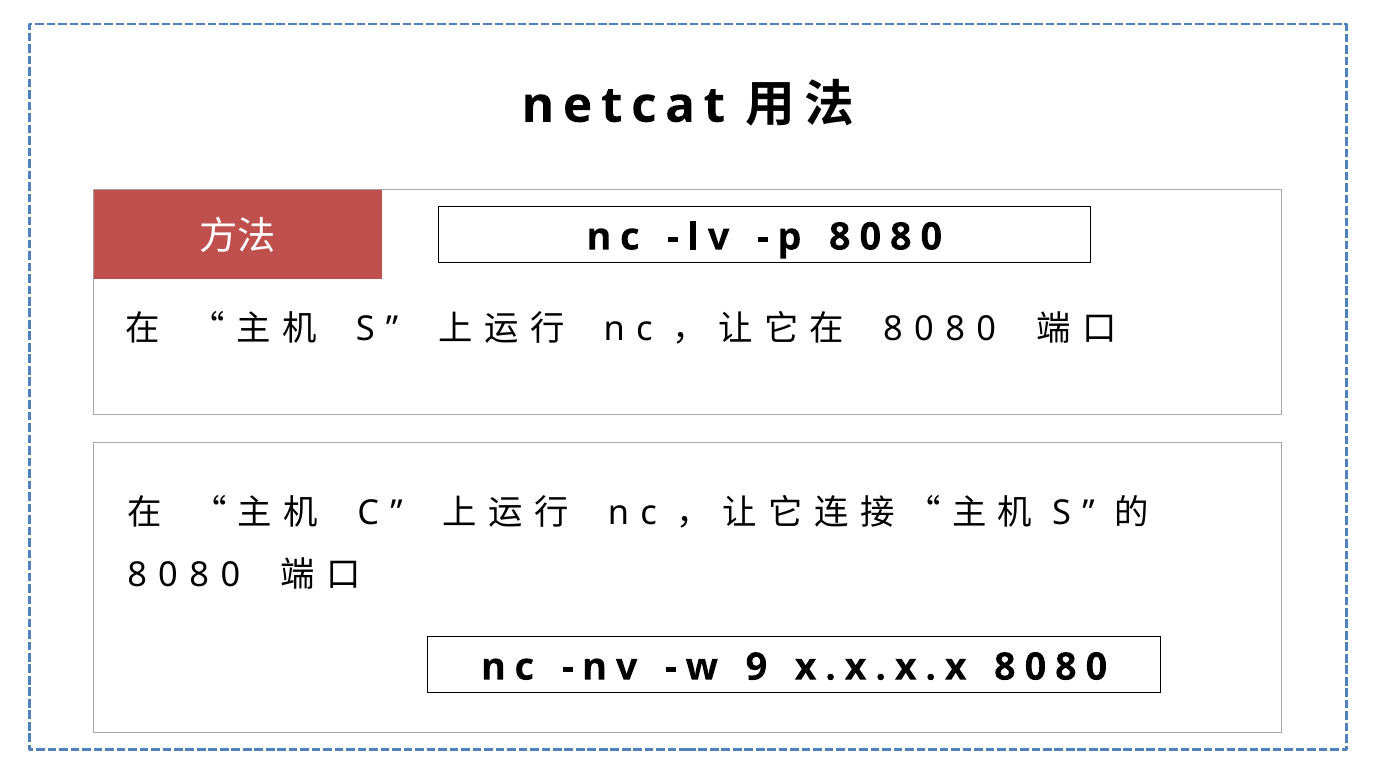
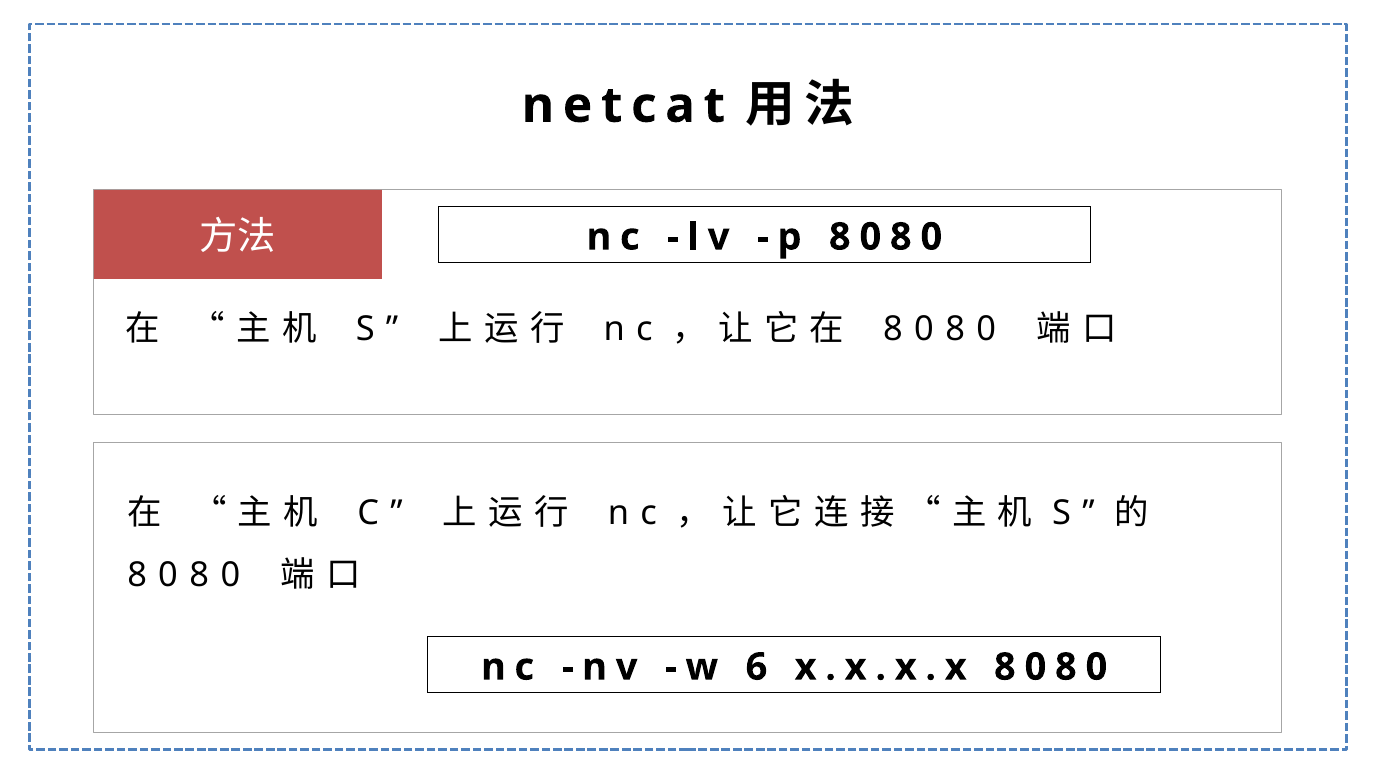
9: 9 -> 6
